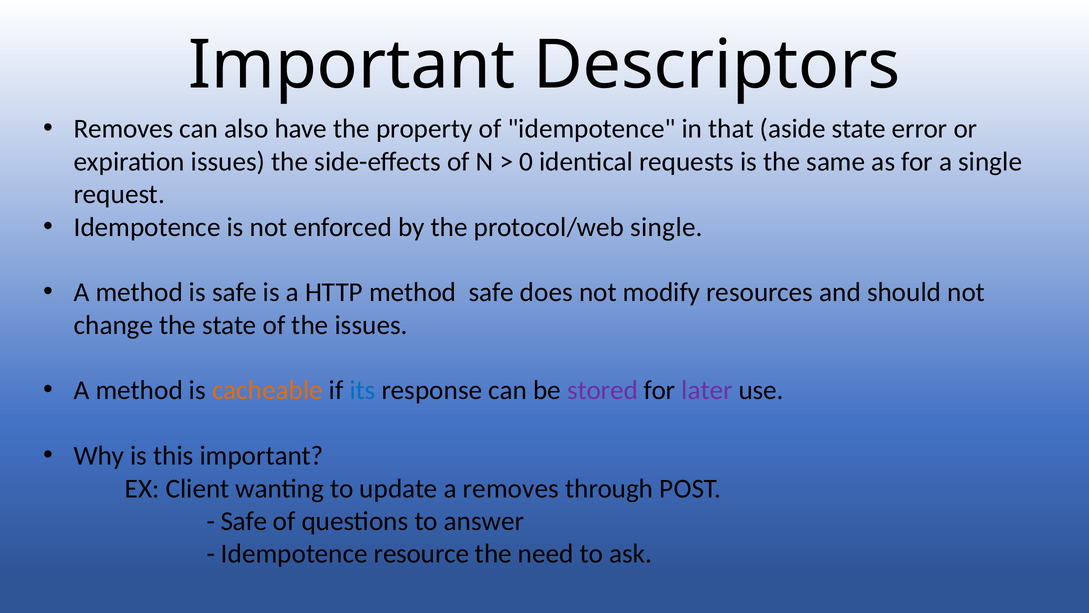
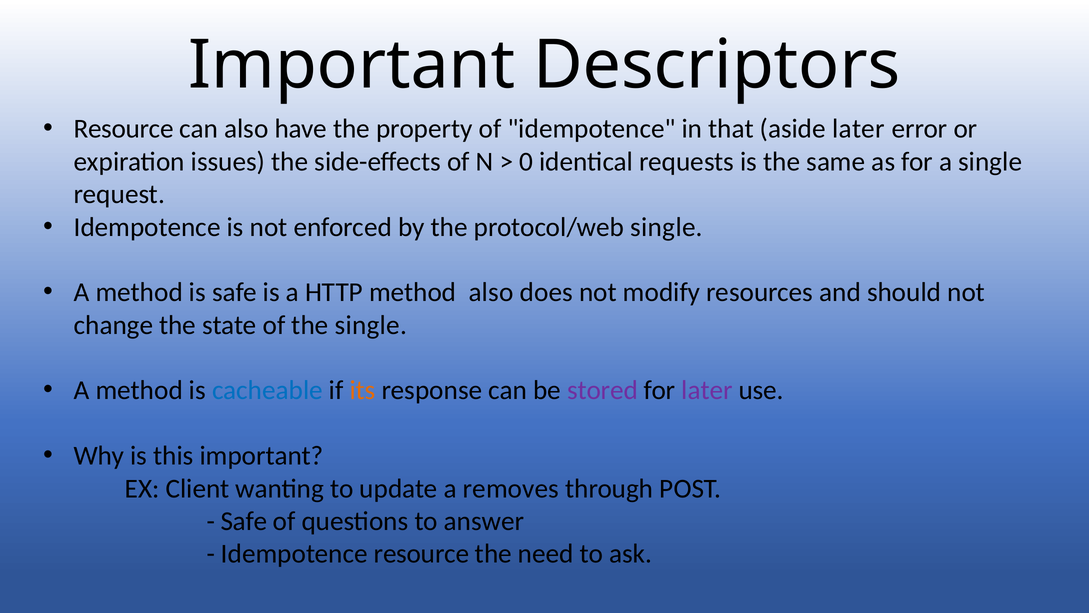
Removes at (124, 129): Removes -> Resource
aside state: state -> later
method safe: safe -> also
the issues: issues -> single
cacheable colour: orange -> blue
its colour: blue -> orange
